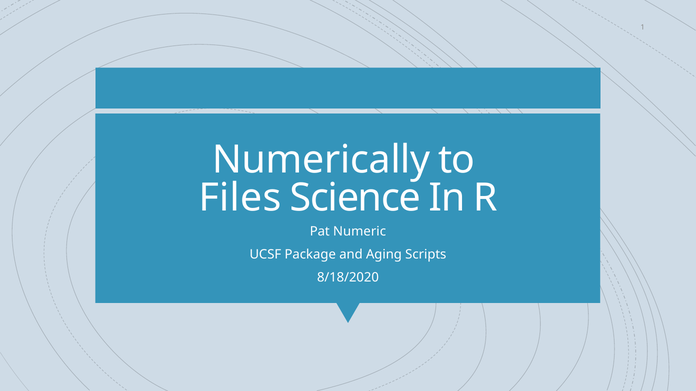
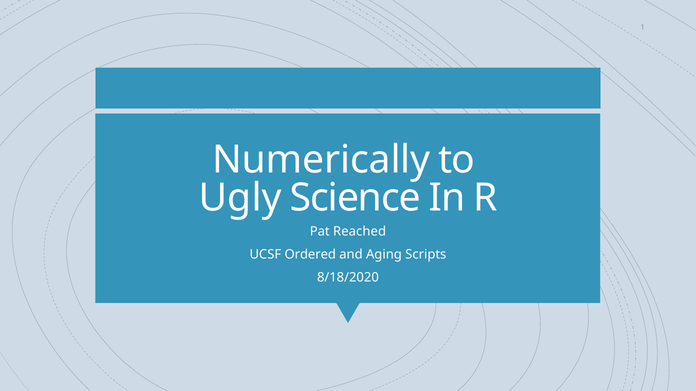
Files: Files -> Ugly
Numeric: Numeric -> Reached
Package: Package -> Ordered
